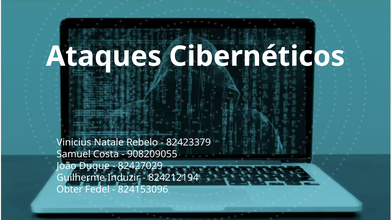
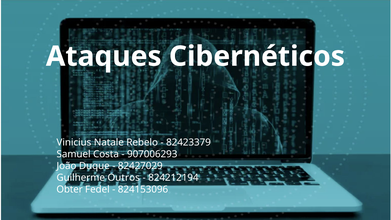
908209055: 908209055 -> 907006293
Induzir: Induzir -> Outros
